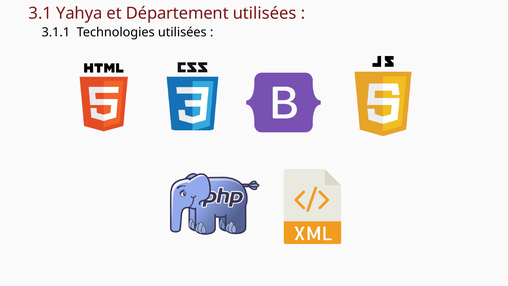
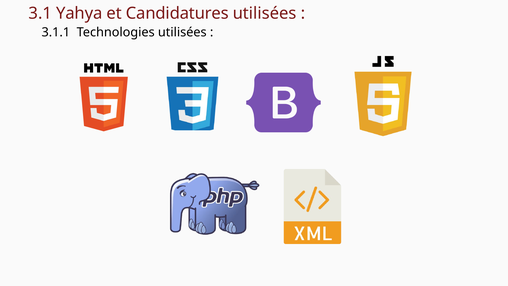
Département: Département -> Candidatures
